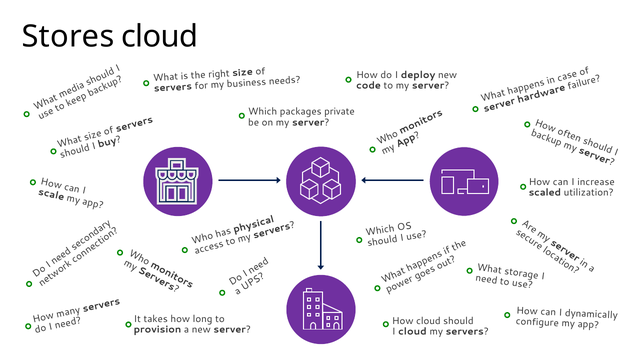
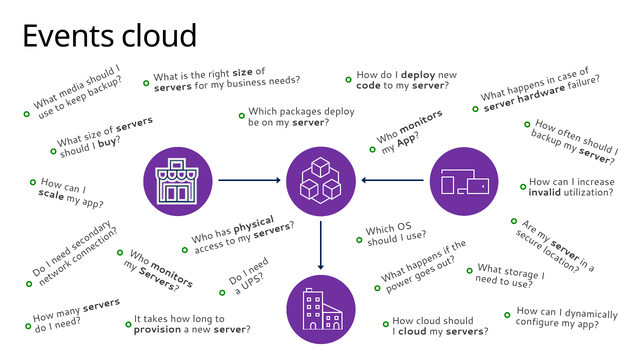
Stores: Stores -> Events
packages private: private -> deploy
scaled: scaled -> invalid
